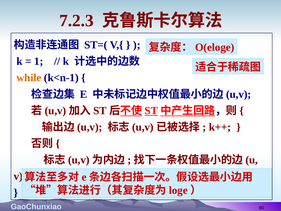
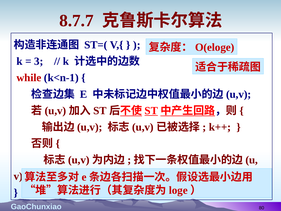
7.2.3: 7.2.3 -> 8.7.7
1: 1 -> 3
while colour: orange -> red
